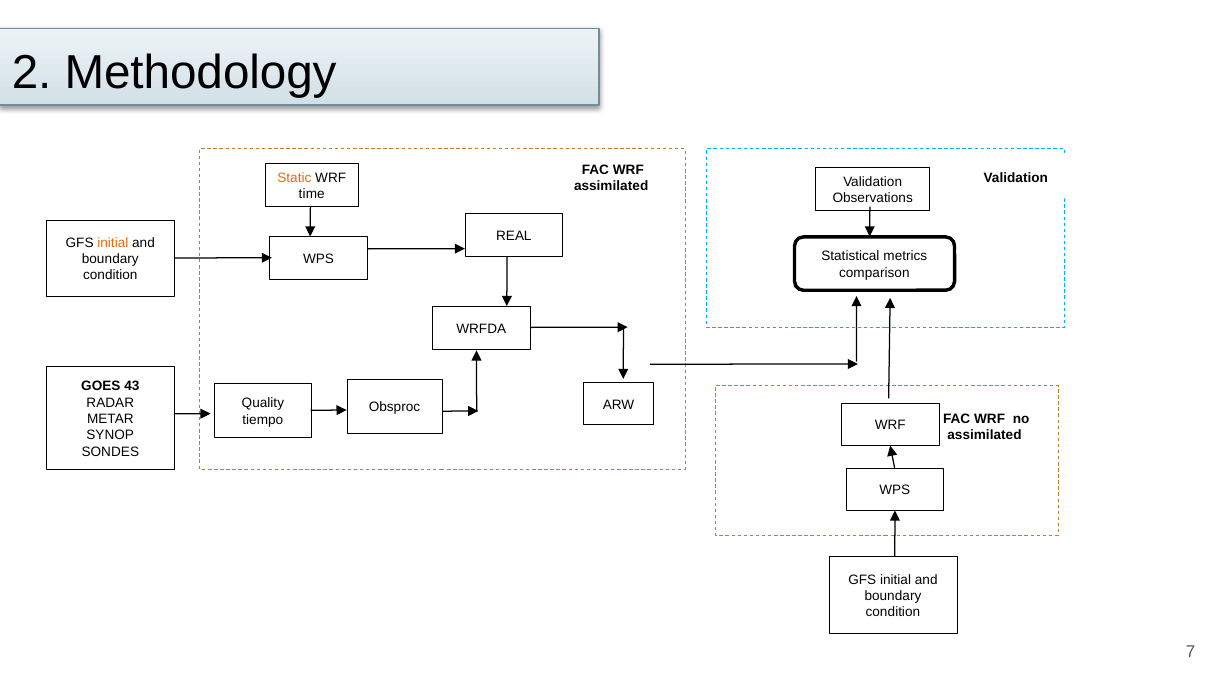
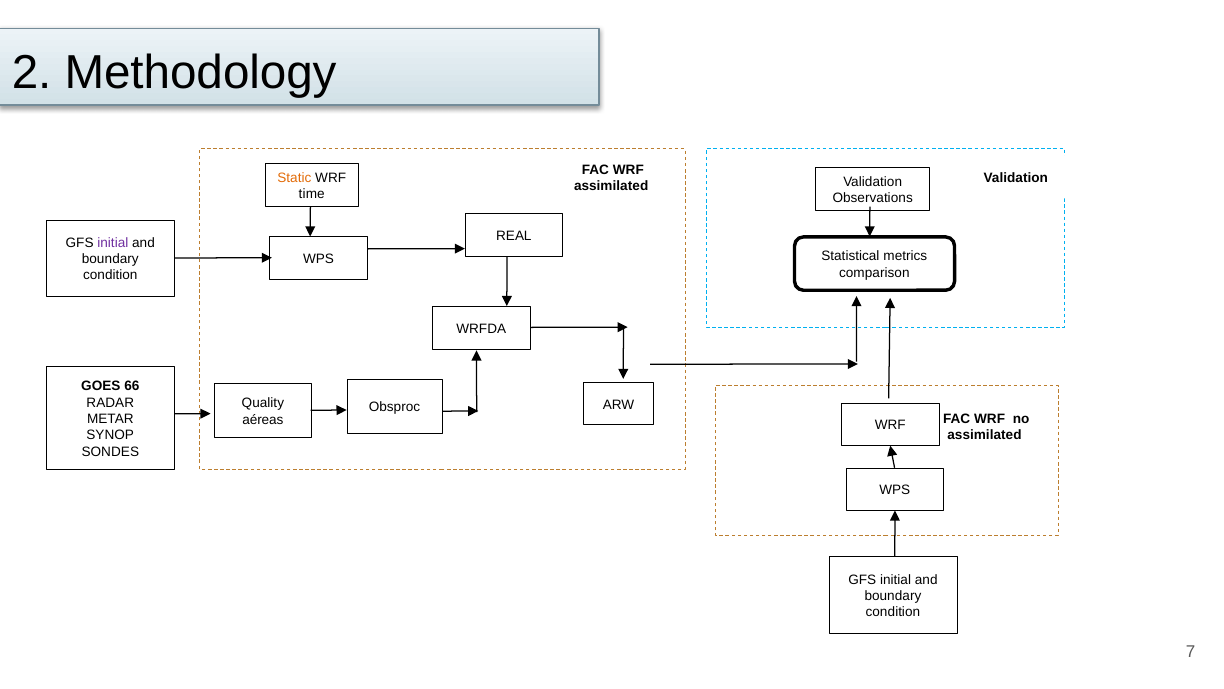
initial at (113, 243) colour: orange -> purple
43: 43 -> 66
tiempo: tiempo -> aéreas
